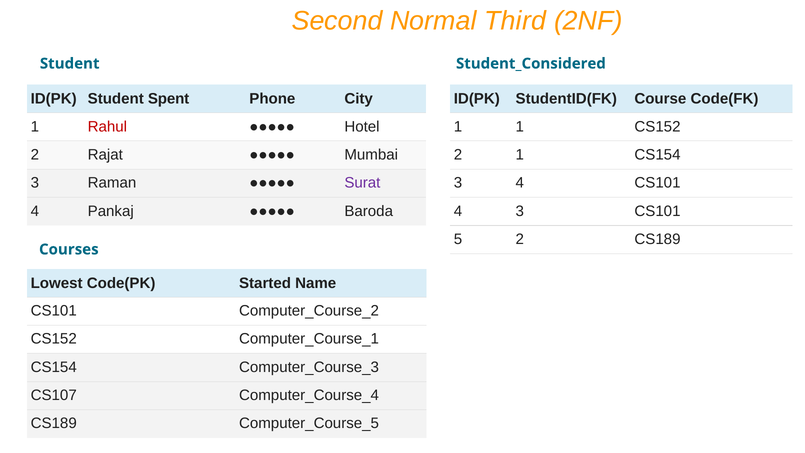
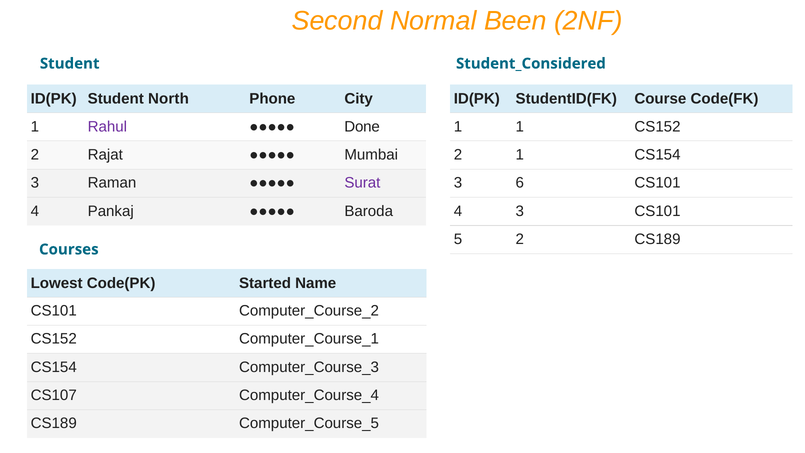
Third: Third -> Been
Spent: Spent -> North
Rahul colour: red -> purple
Hotel: Hotel -> Done
3 4: 4 -> 6
